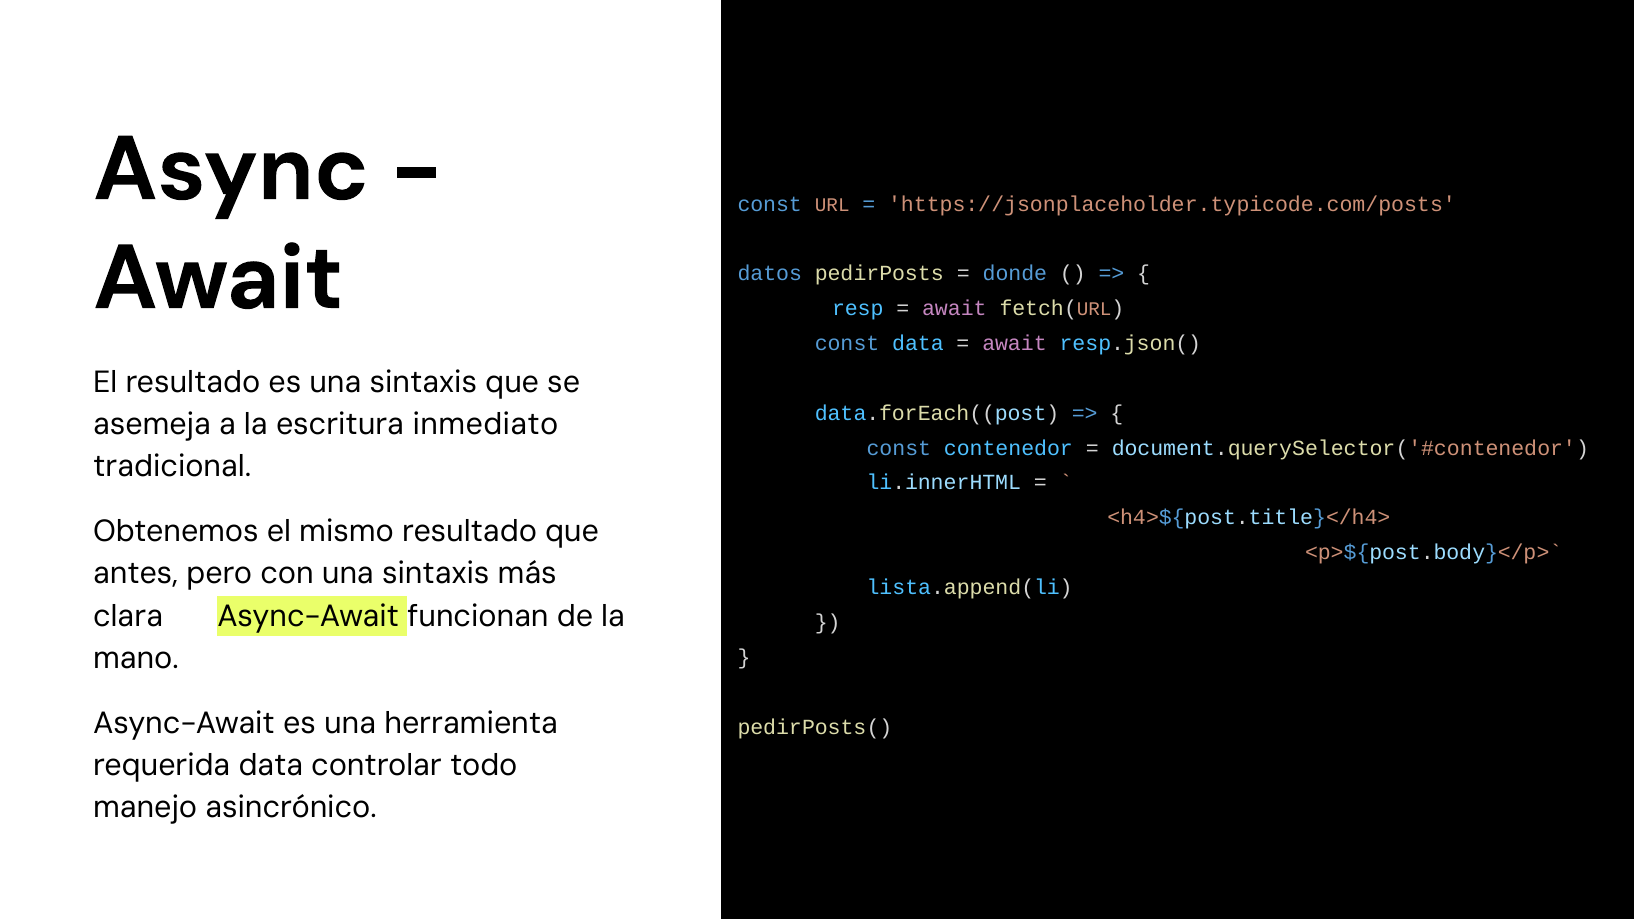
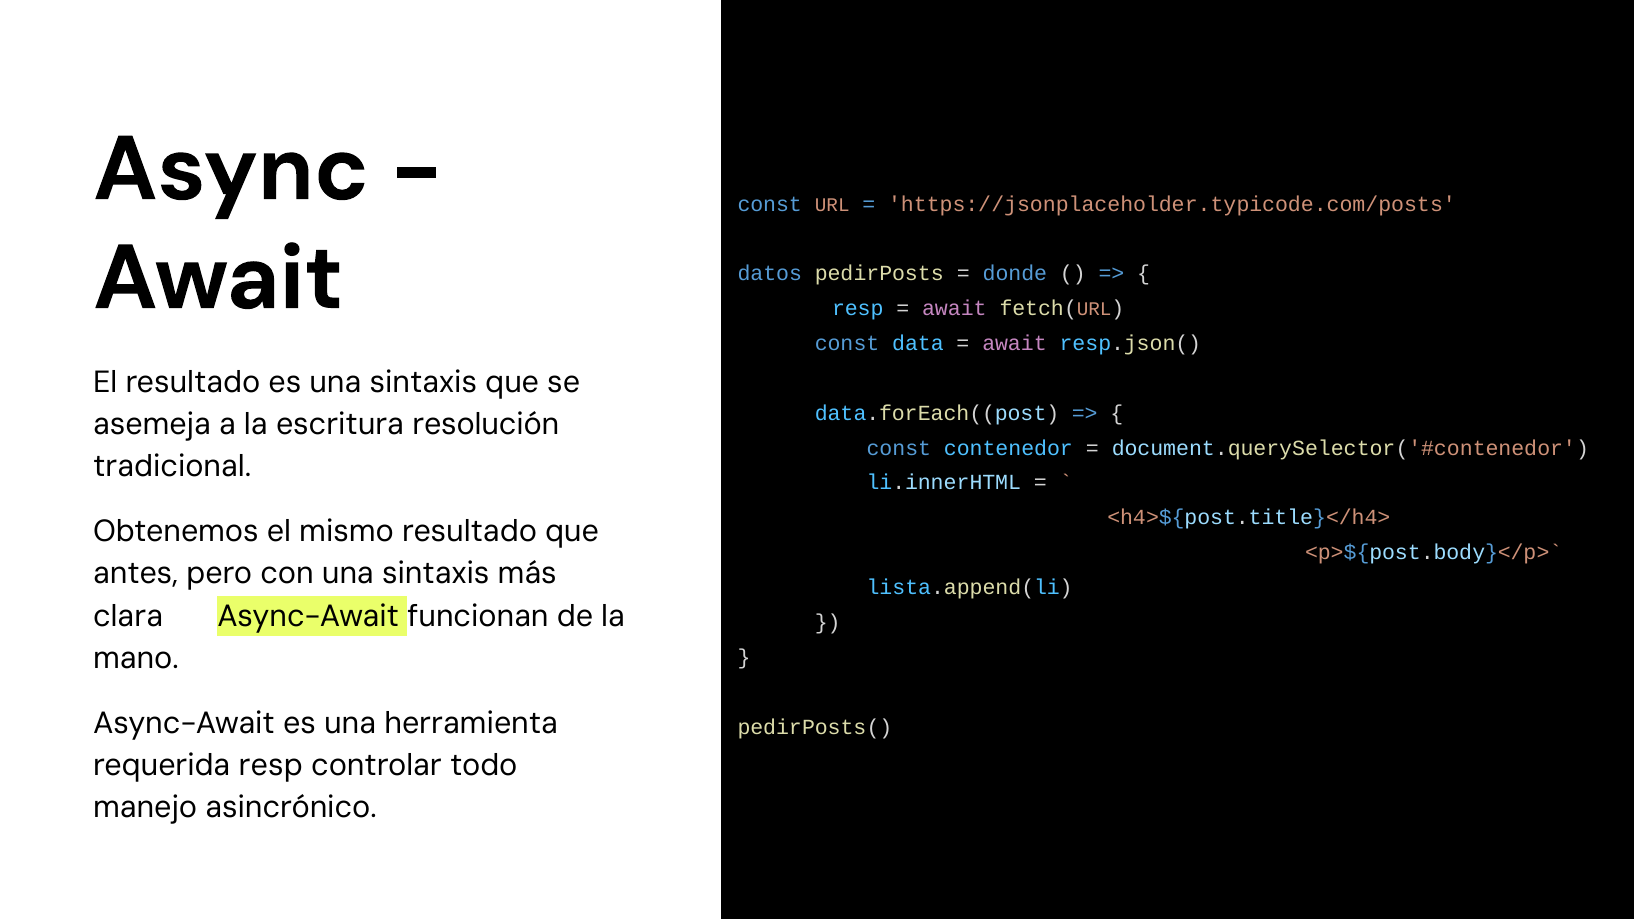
inmediato: inmediato -> resolución
requerida data: data -> resp
